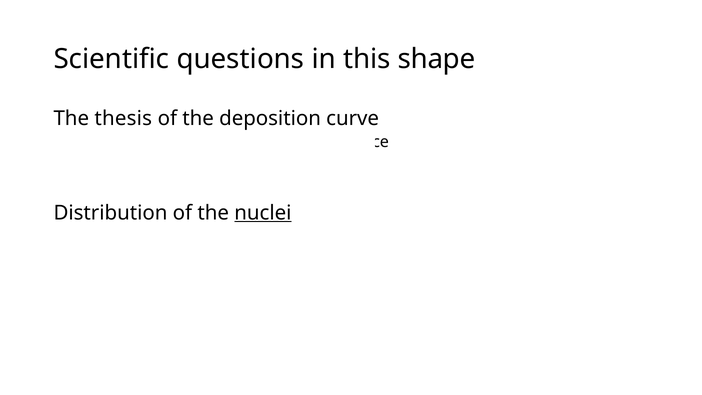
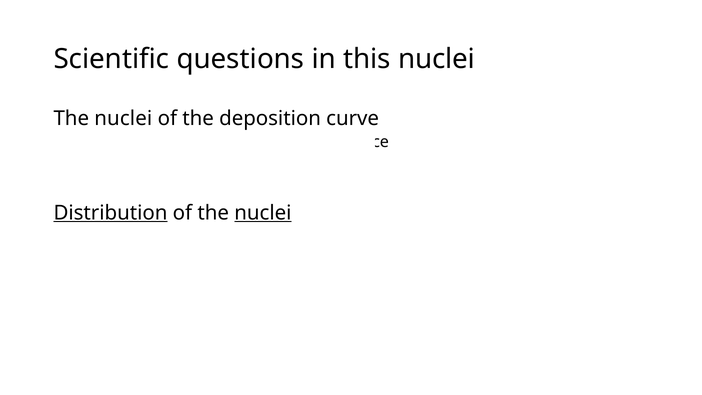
this shape: shape -> nuclei
thesis at (123, 119): thesis -> nuclei
Distribution at (110, 213) underline: none -> present
